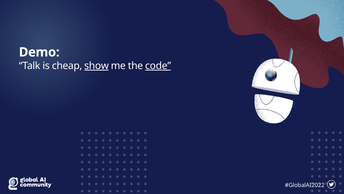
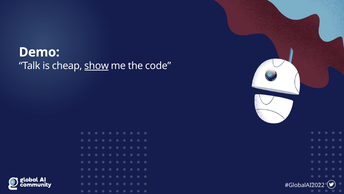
code underline: present -> none
